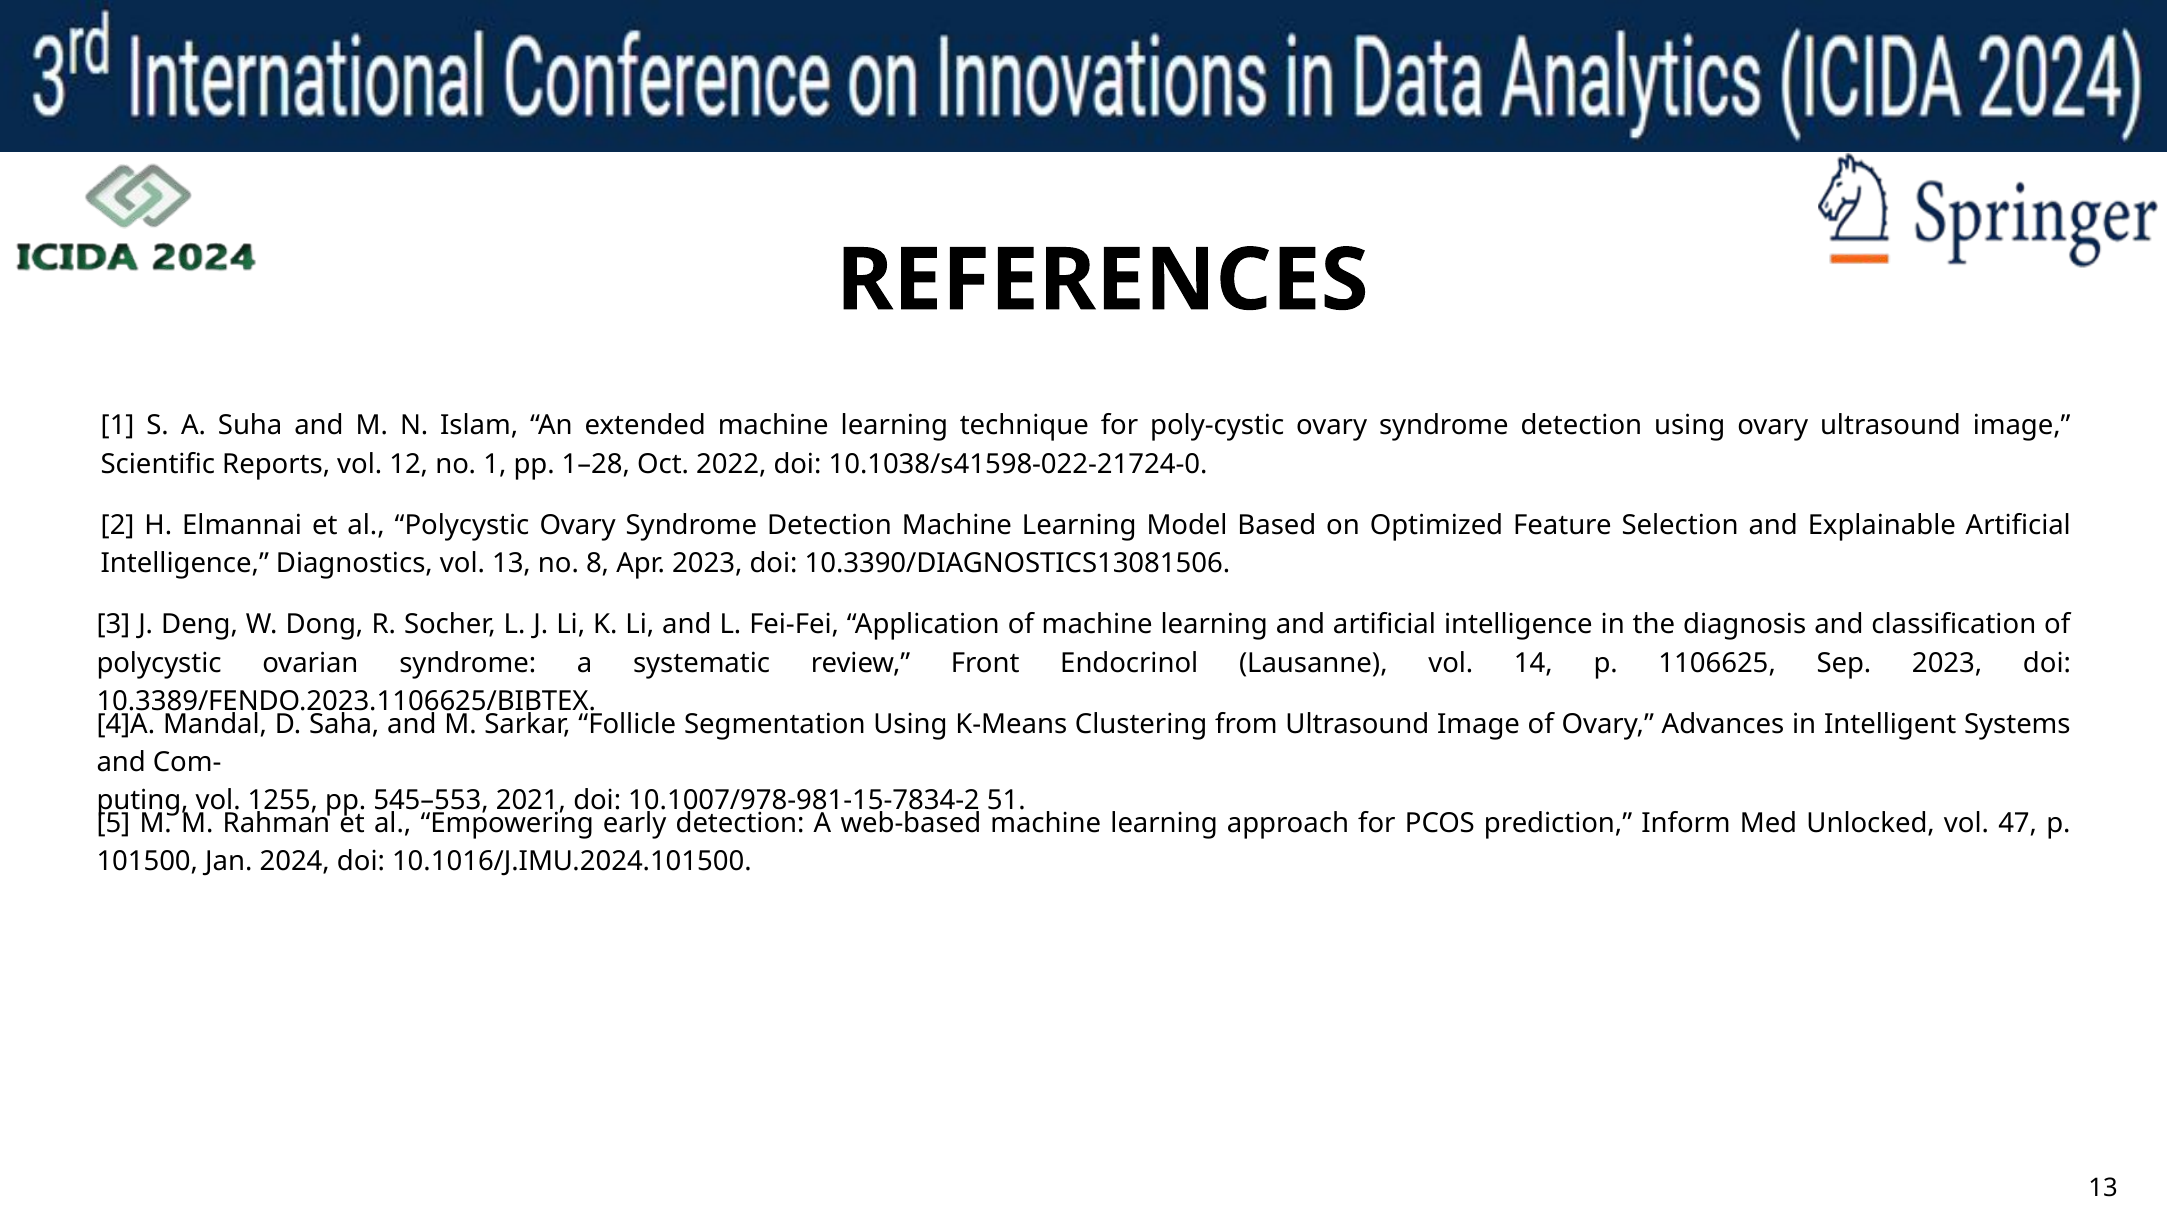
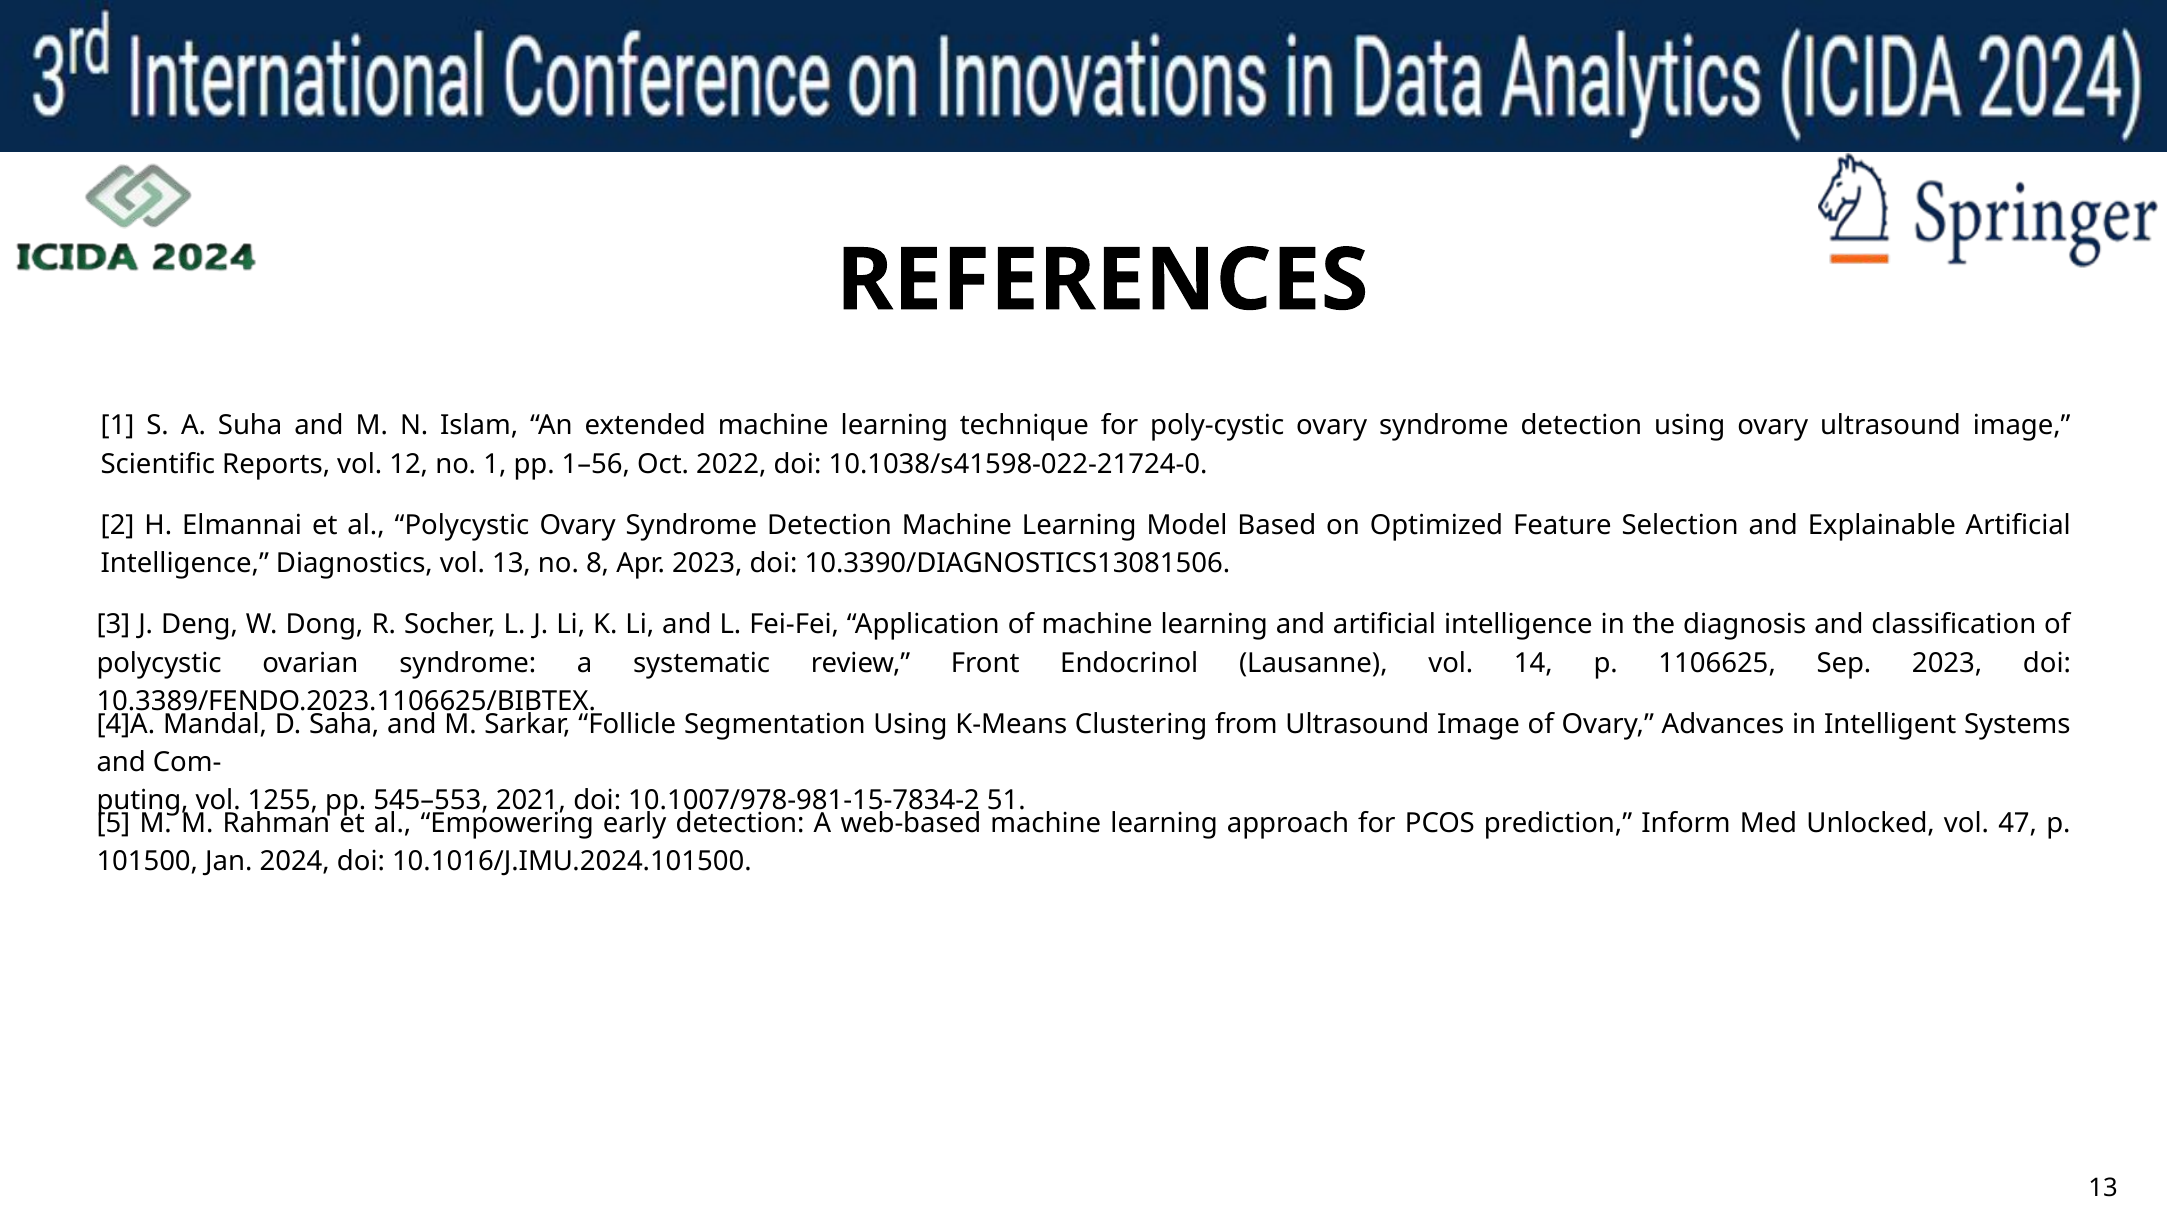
1–28: 1–28 -> 1–56
